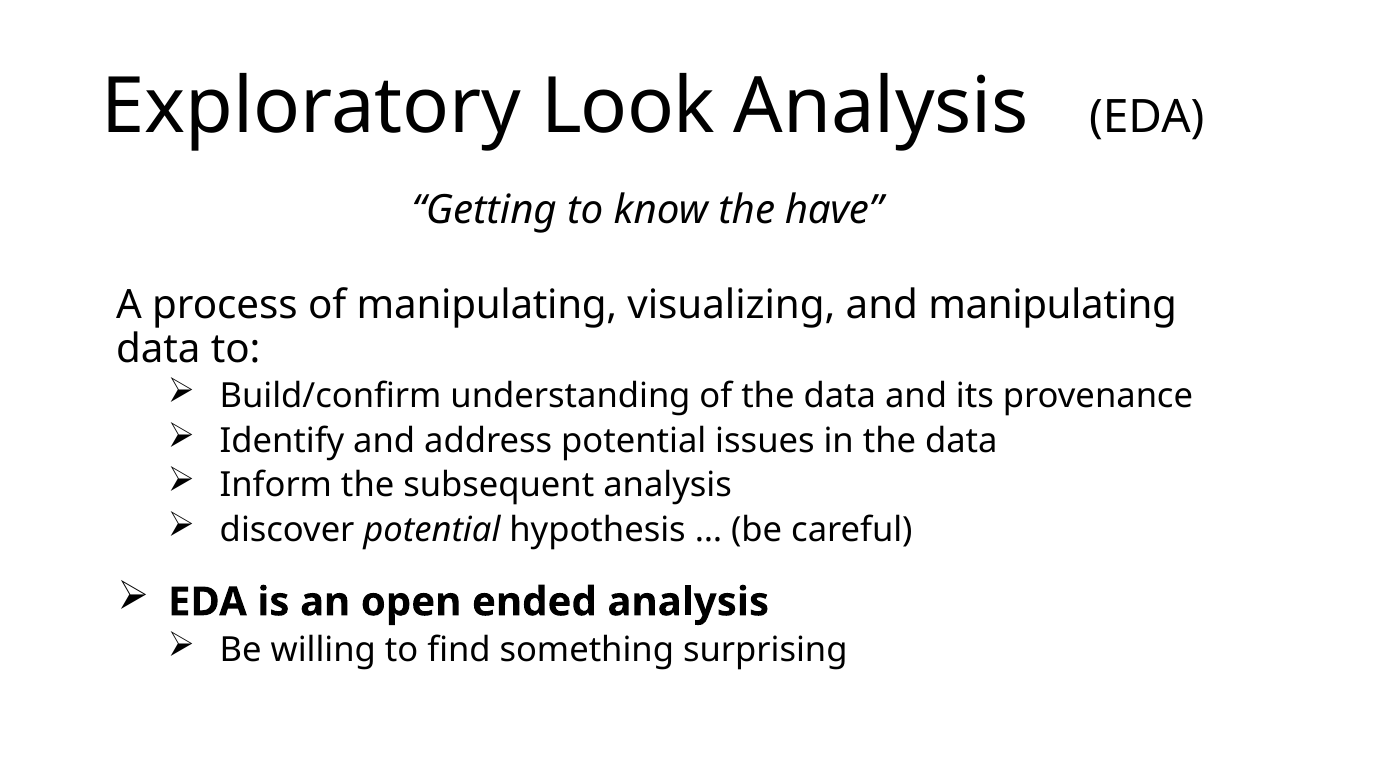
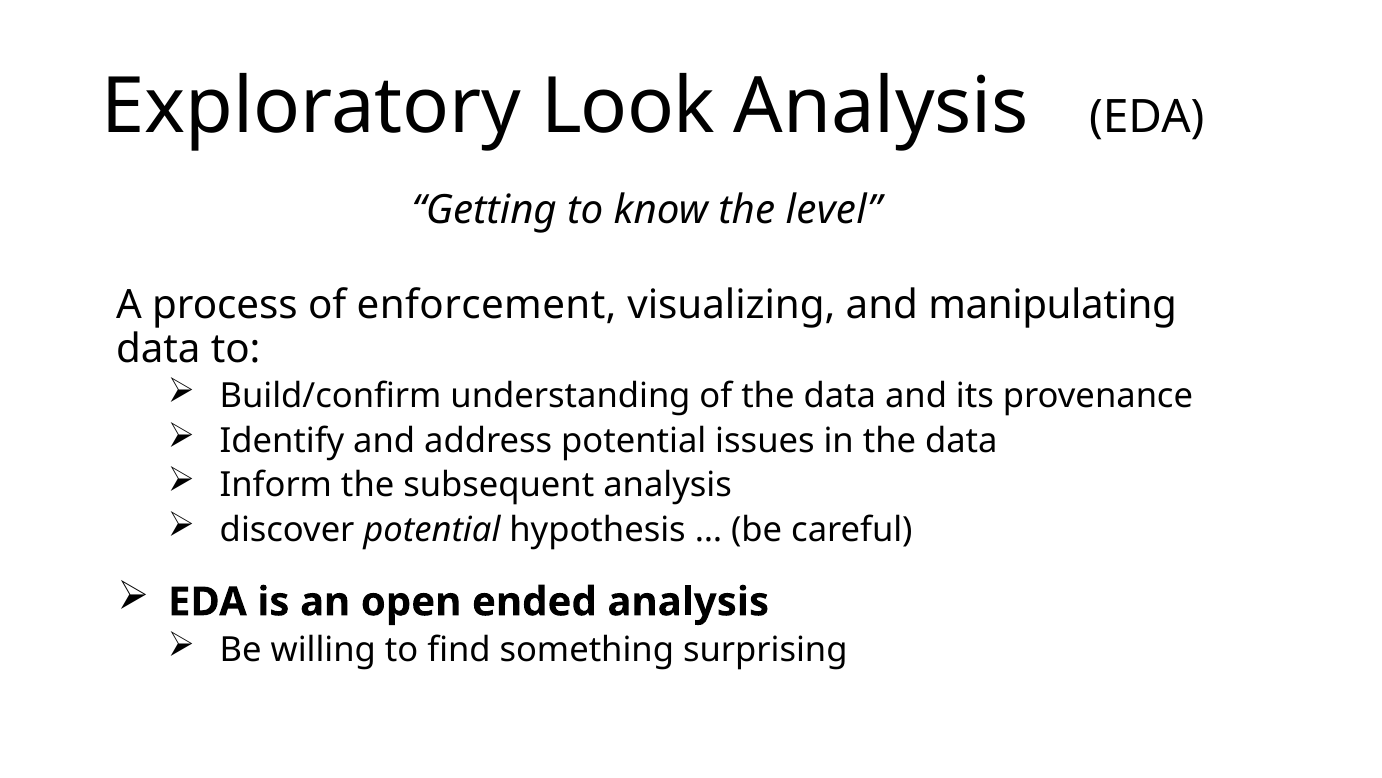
have: have -> level
of manipulating: manipulating -> enforcement
